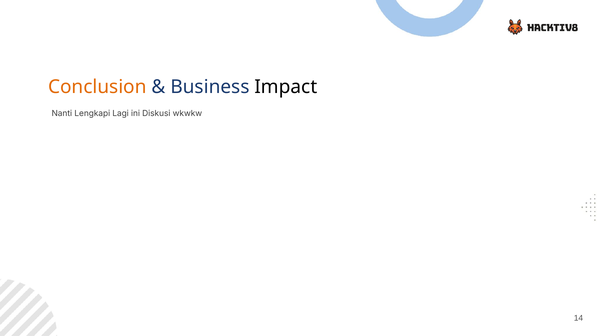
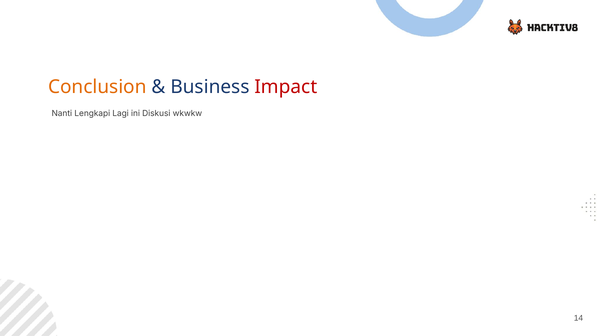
Impact colour: black -> red
